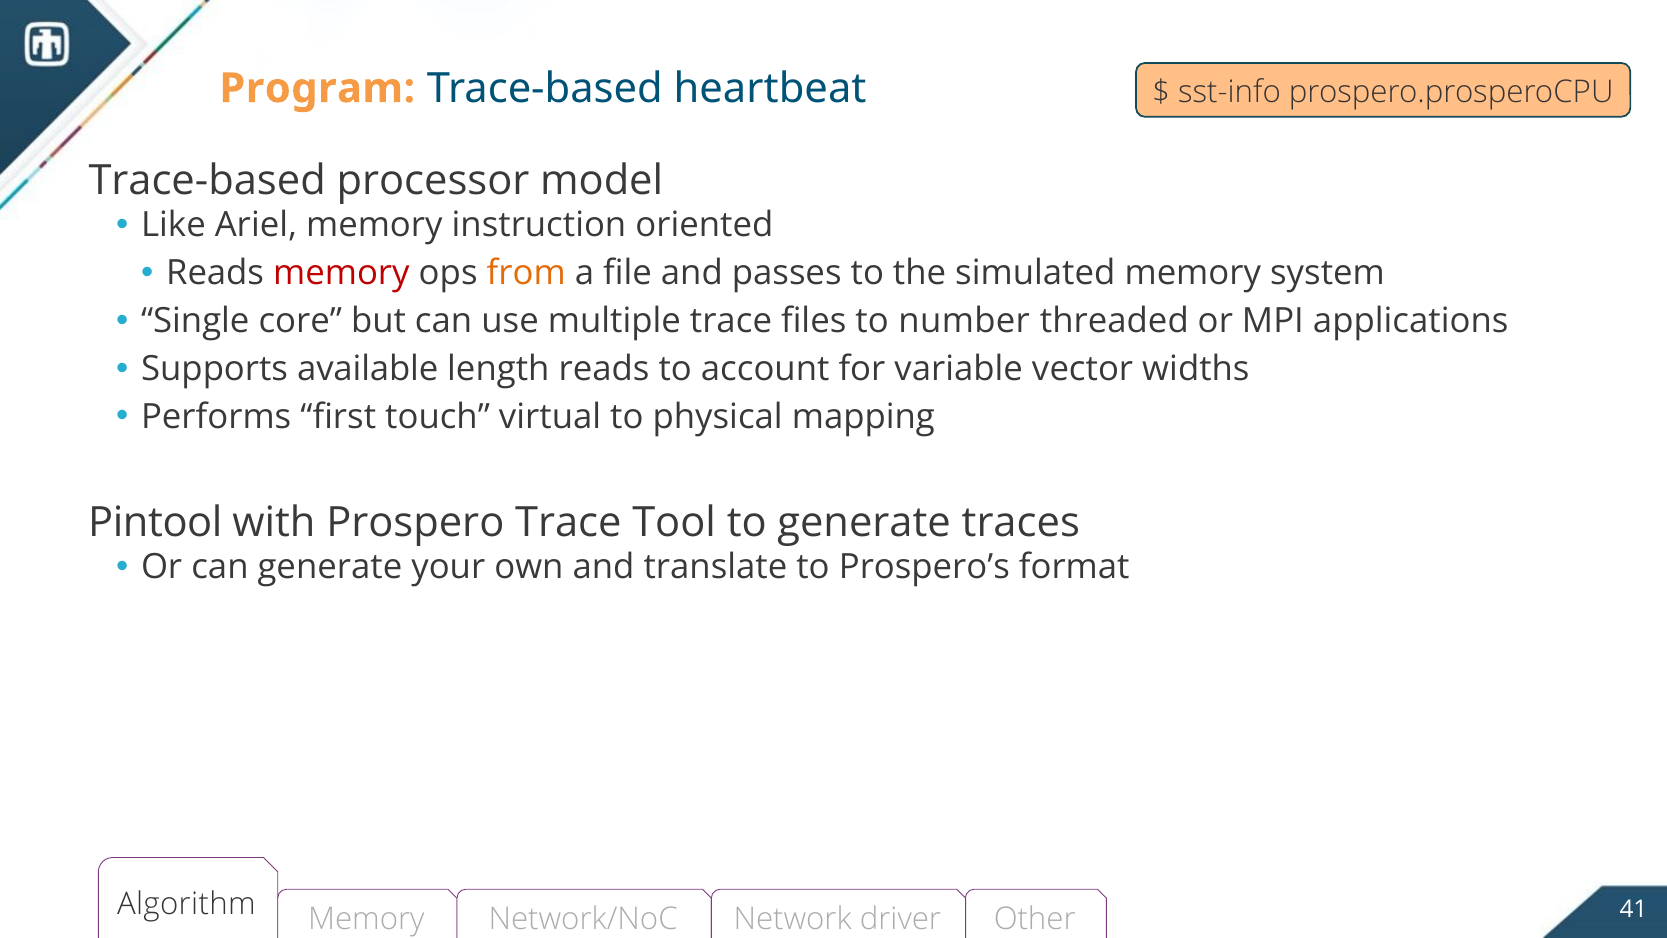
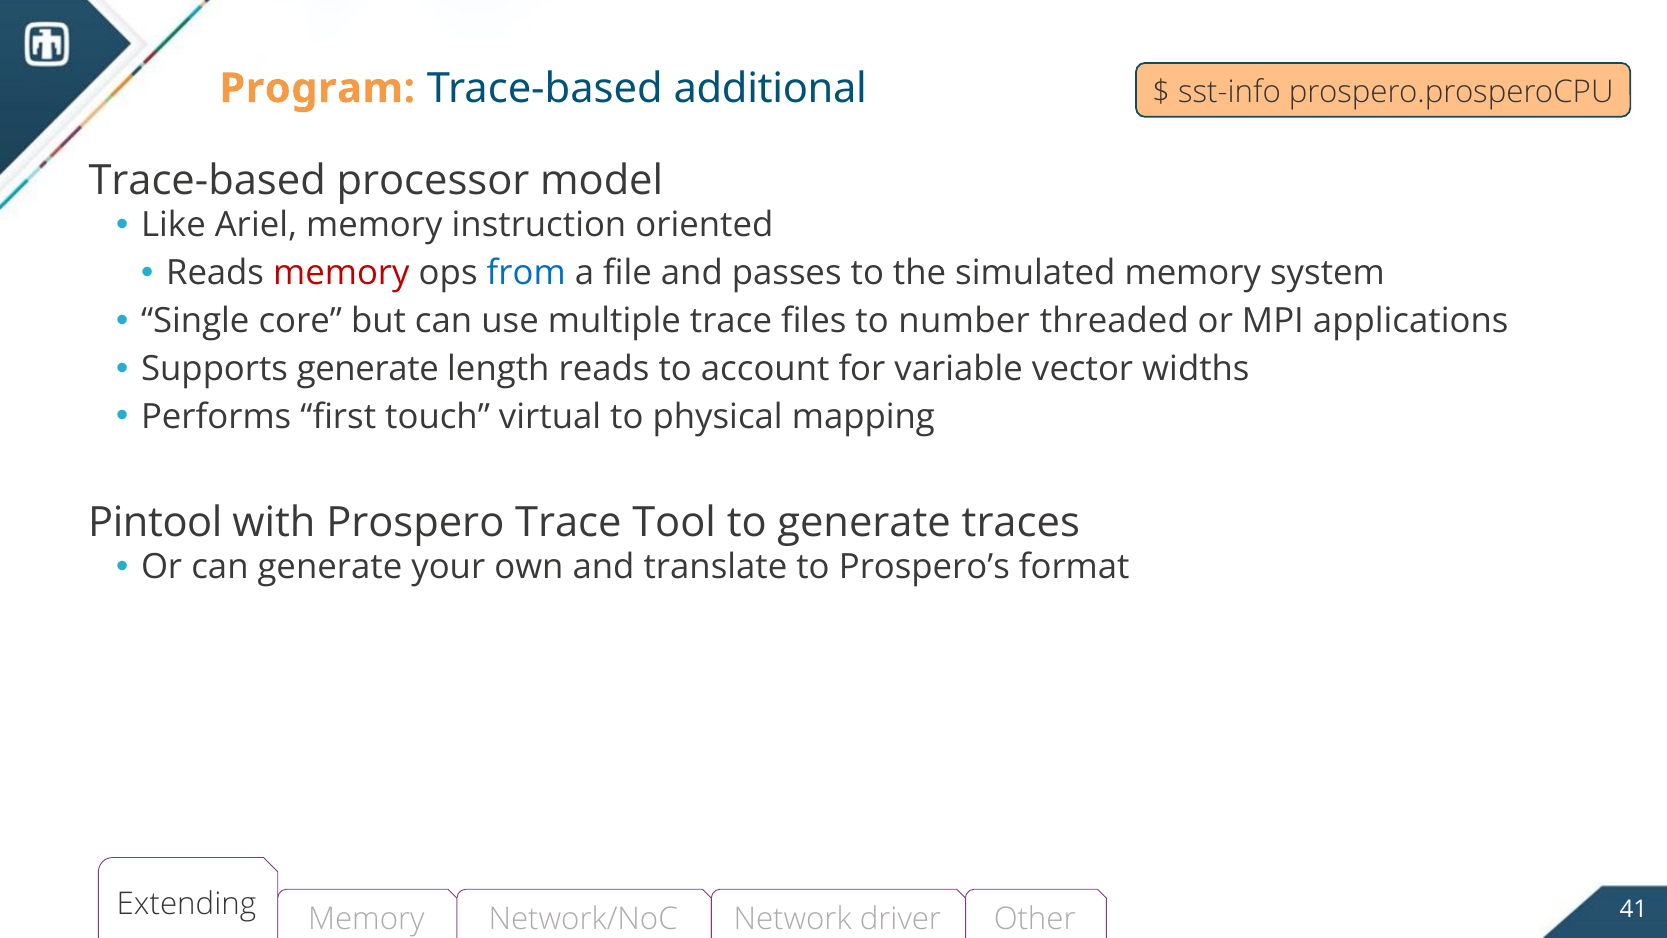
heartbeat: heartbeat -> additional
from colour: orange -> blue
Supports available: available -> generate
Algorithm: Algorithm -> Extending
